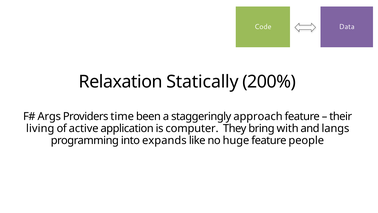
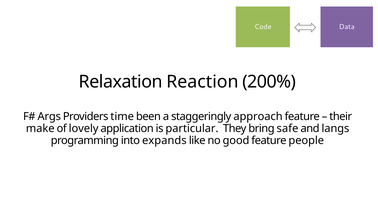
Statically: Statically -> Reaction
living: living -> make
active: active -> lovely
computer: computer -> particular
with: with -> safe
huge: huge -> good
